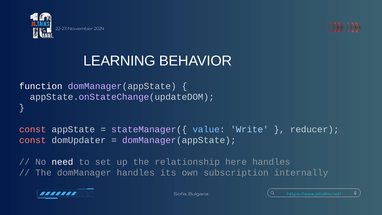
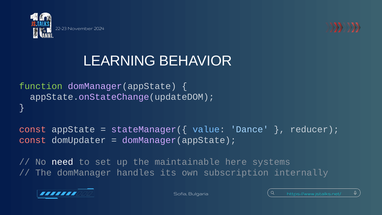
function colour: white -> light green
Write: Write -> Dance
relationship: relationship -> maintainable
here handles: handles -> systems
